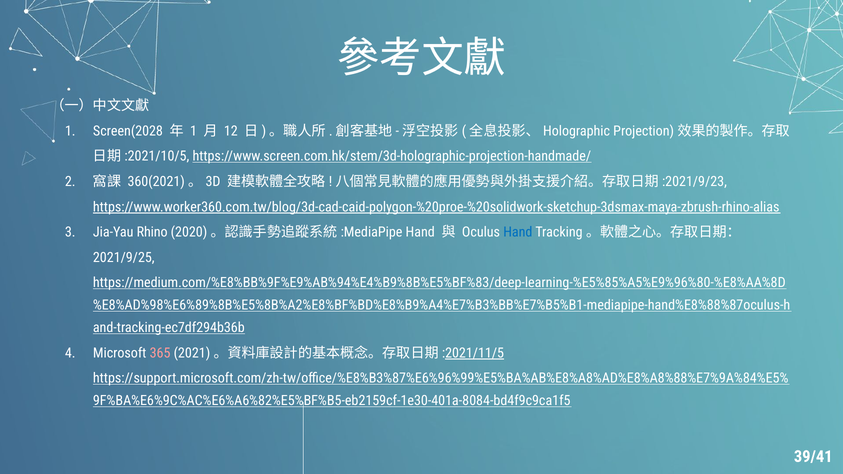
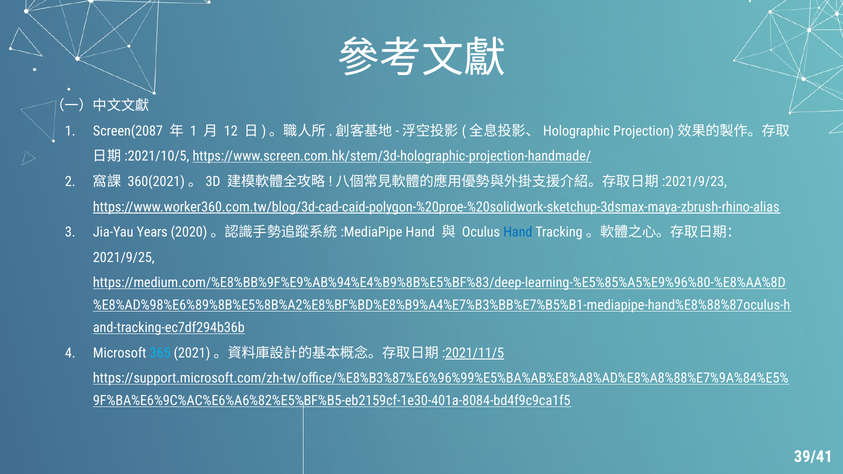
Screen(2028: Screen(2028 -> Screen(2087
Rhino: Rhino -> Years
365 colour: pink -> light blue
